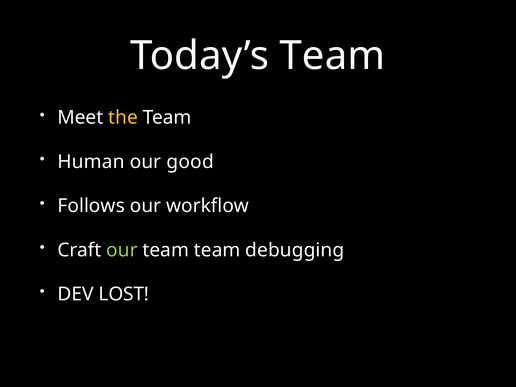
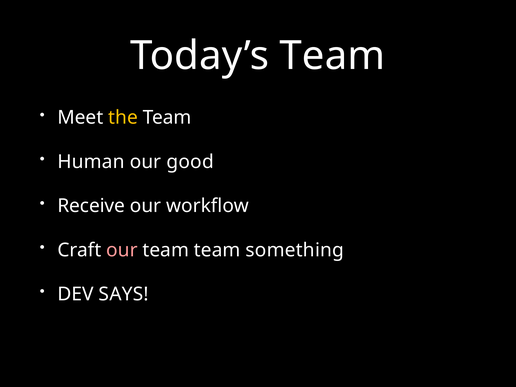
Follows: Follows -> Receive
our at (122, 250) colour: light green -> pink
debugging: debugging -> something
LOST: LOST -> SAYS
